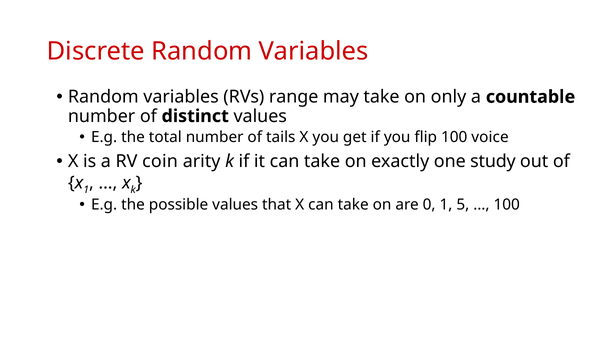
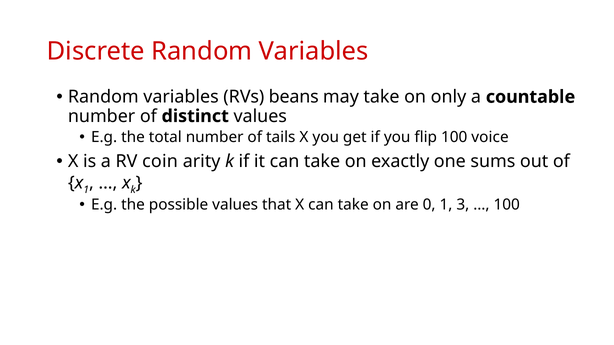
range: range -> beans
study: study -> sums
5: 5 -> 3
